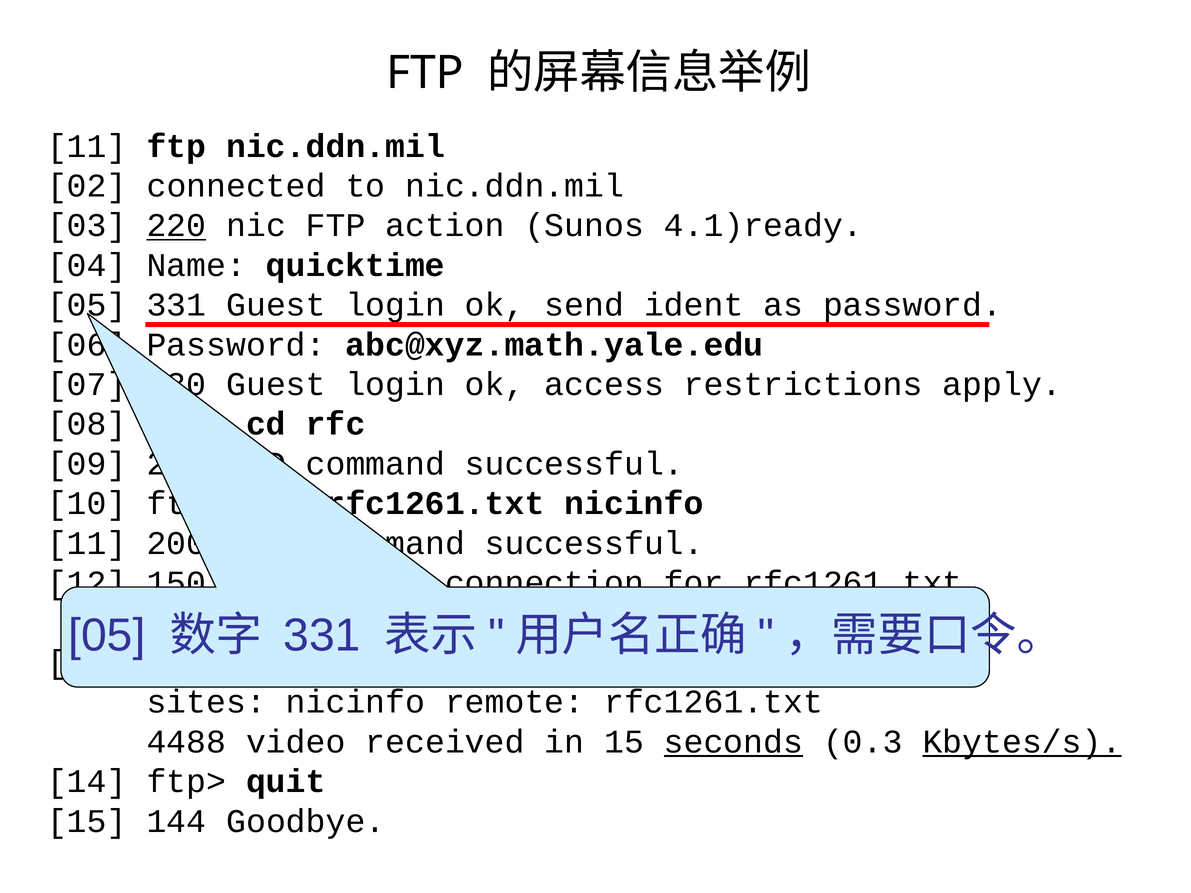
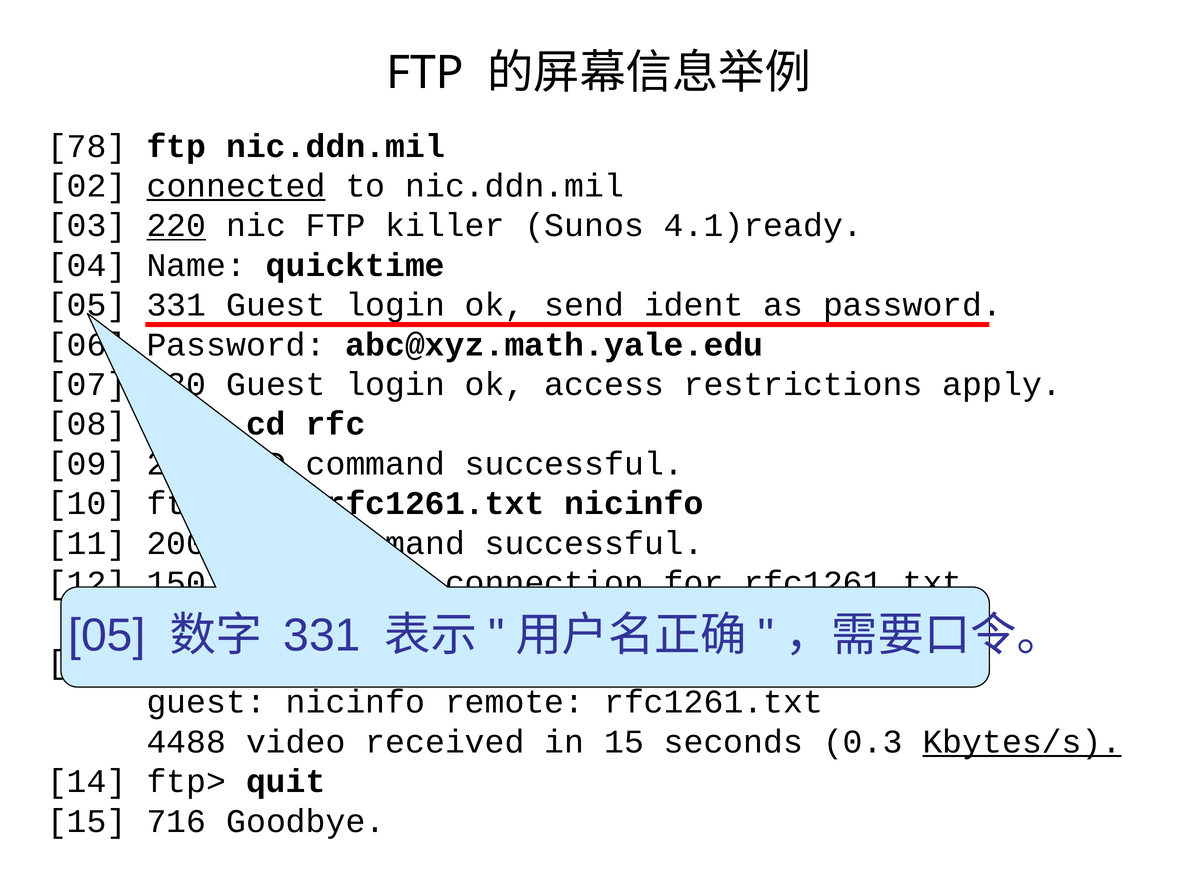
11 at (87, 146): 11 -> 78
connected underline: none -> present
action: action -> killer
sites at (206, 702): sites -> guest
seconds underline: present -> none
144: 144 -> 716
